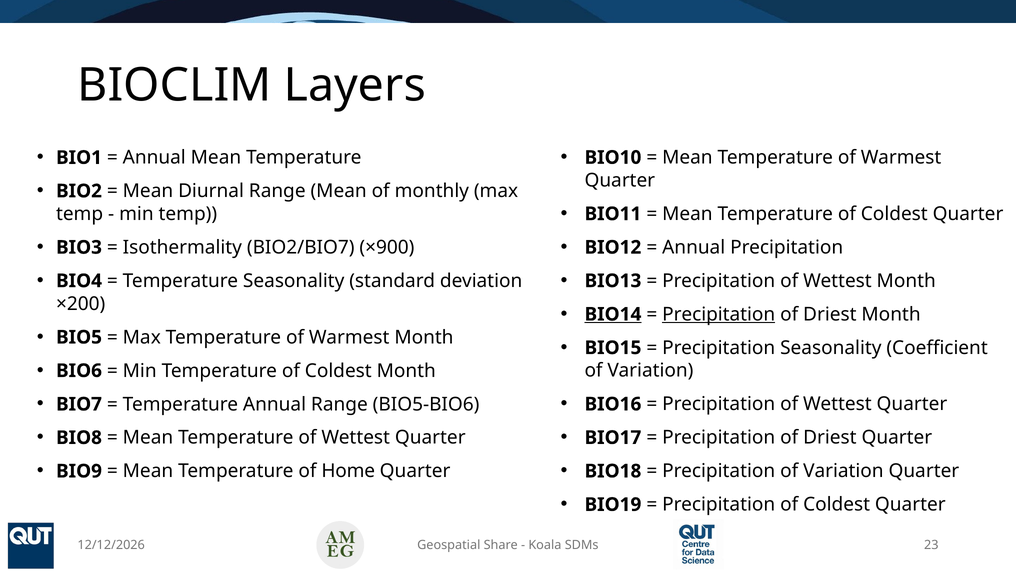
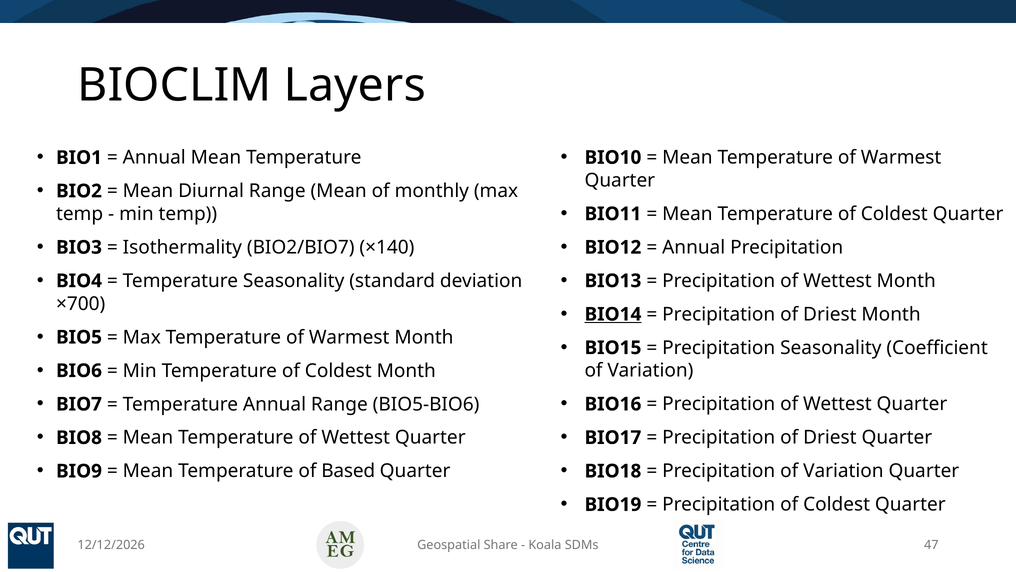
×900: ×900 -> ×140
×200: ×200 -> ×700
Precipitation at (719, 314) underline: present -> none
Home: Home -> Based
23: 23 -> 47
